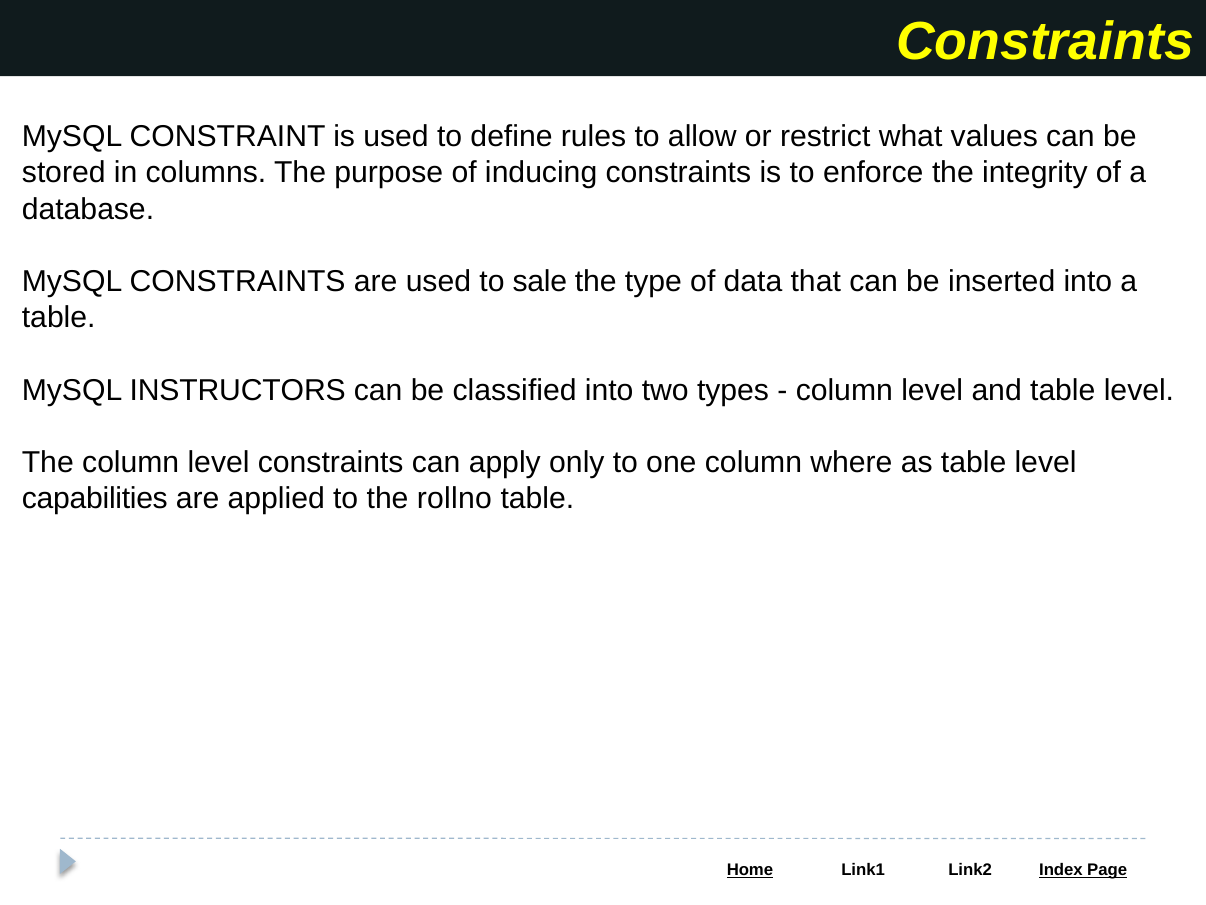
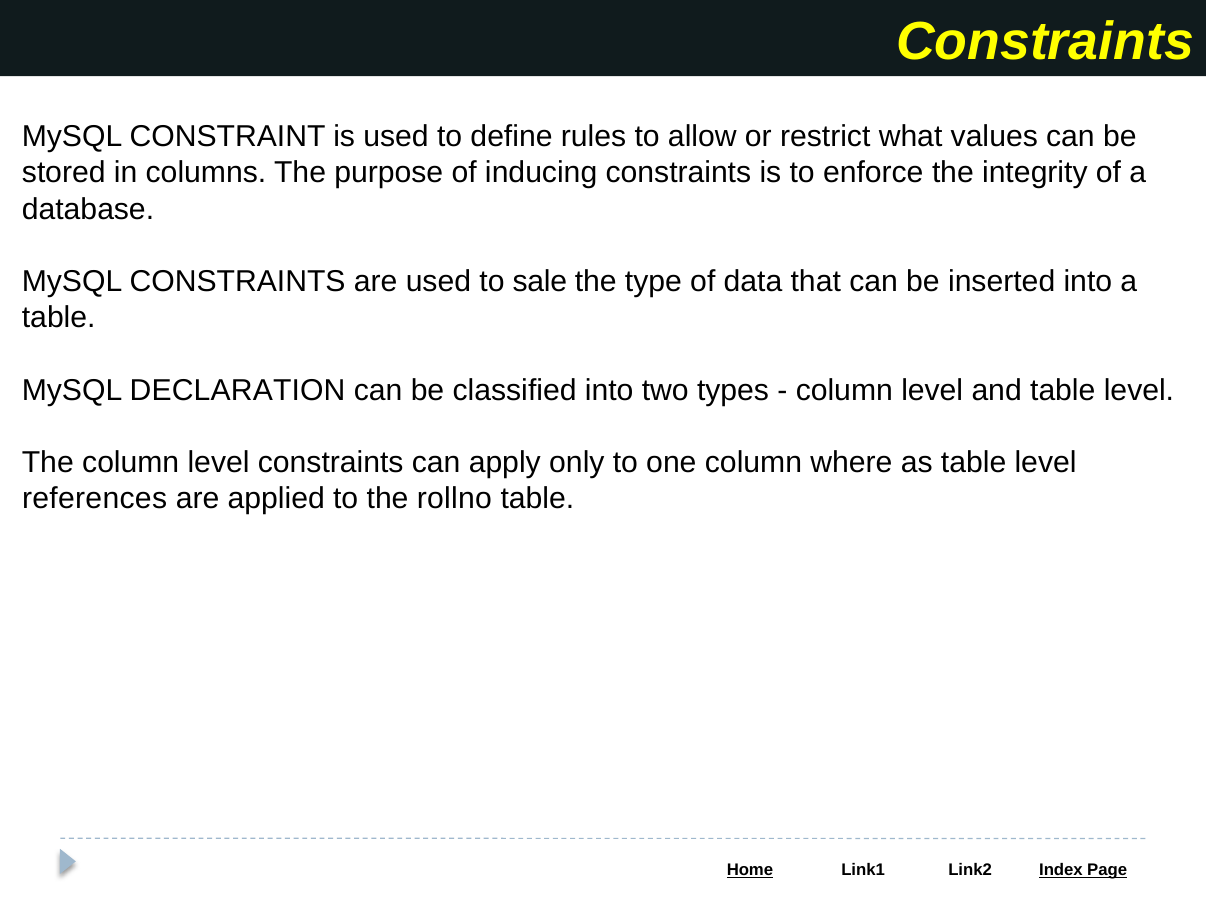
INSTRUCTORS: INSTRUCTORS -> DECLARATION
capabilities: capabilities -> references
